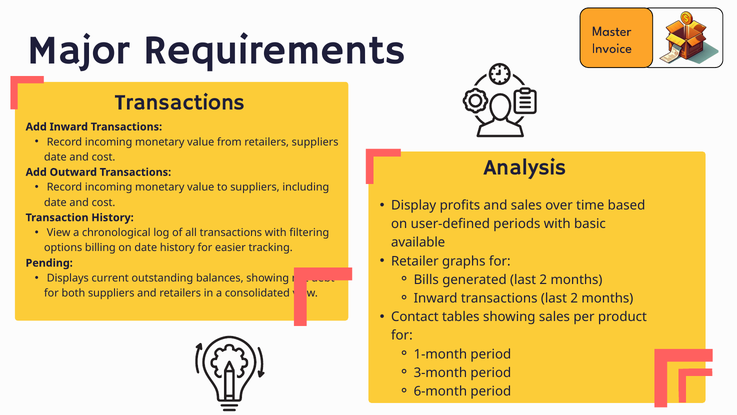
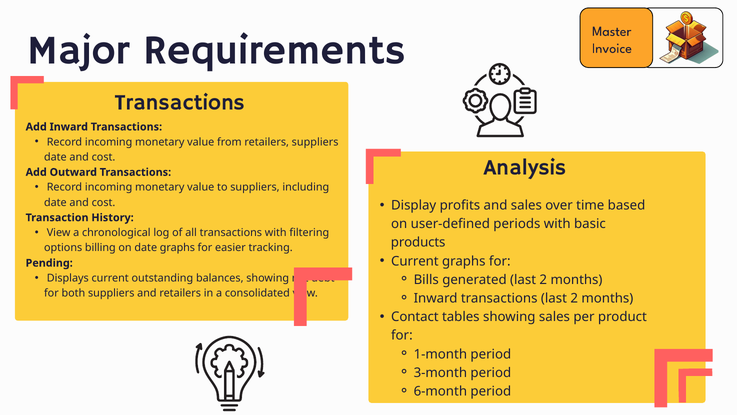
available: available -> products
date history: history -> graphs
Retailer at (415, 261): Retailer -> Current
